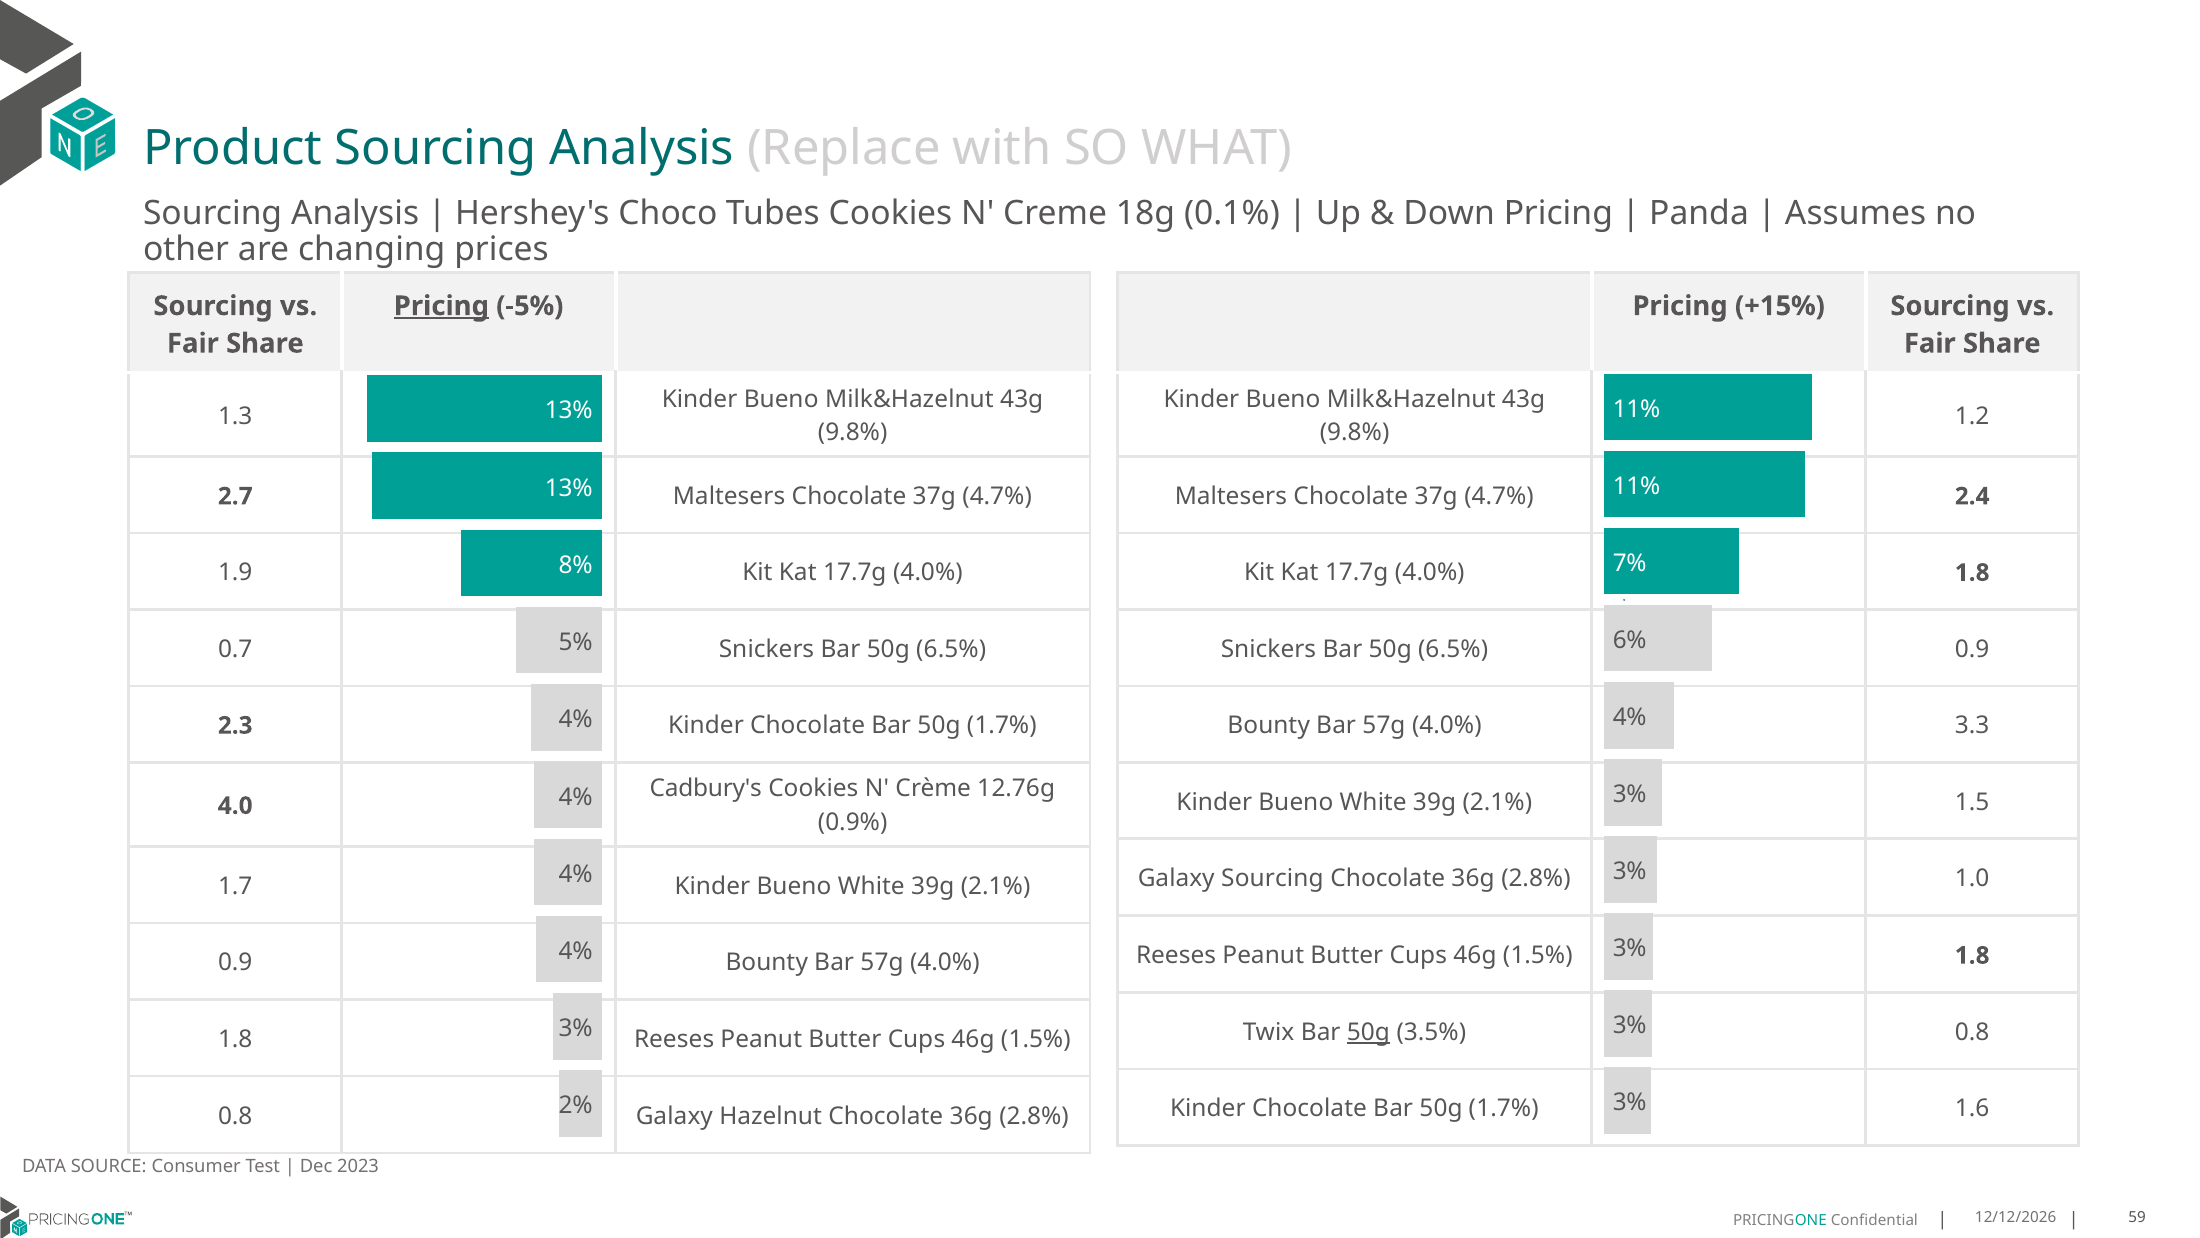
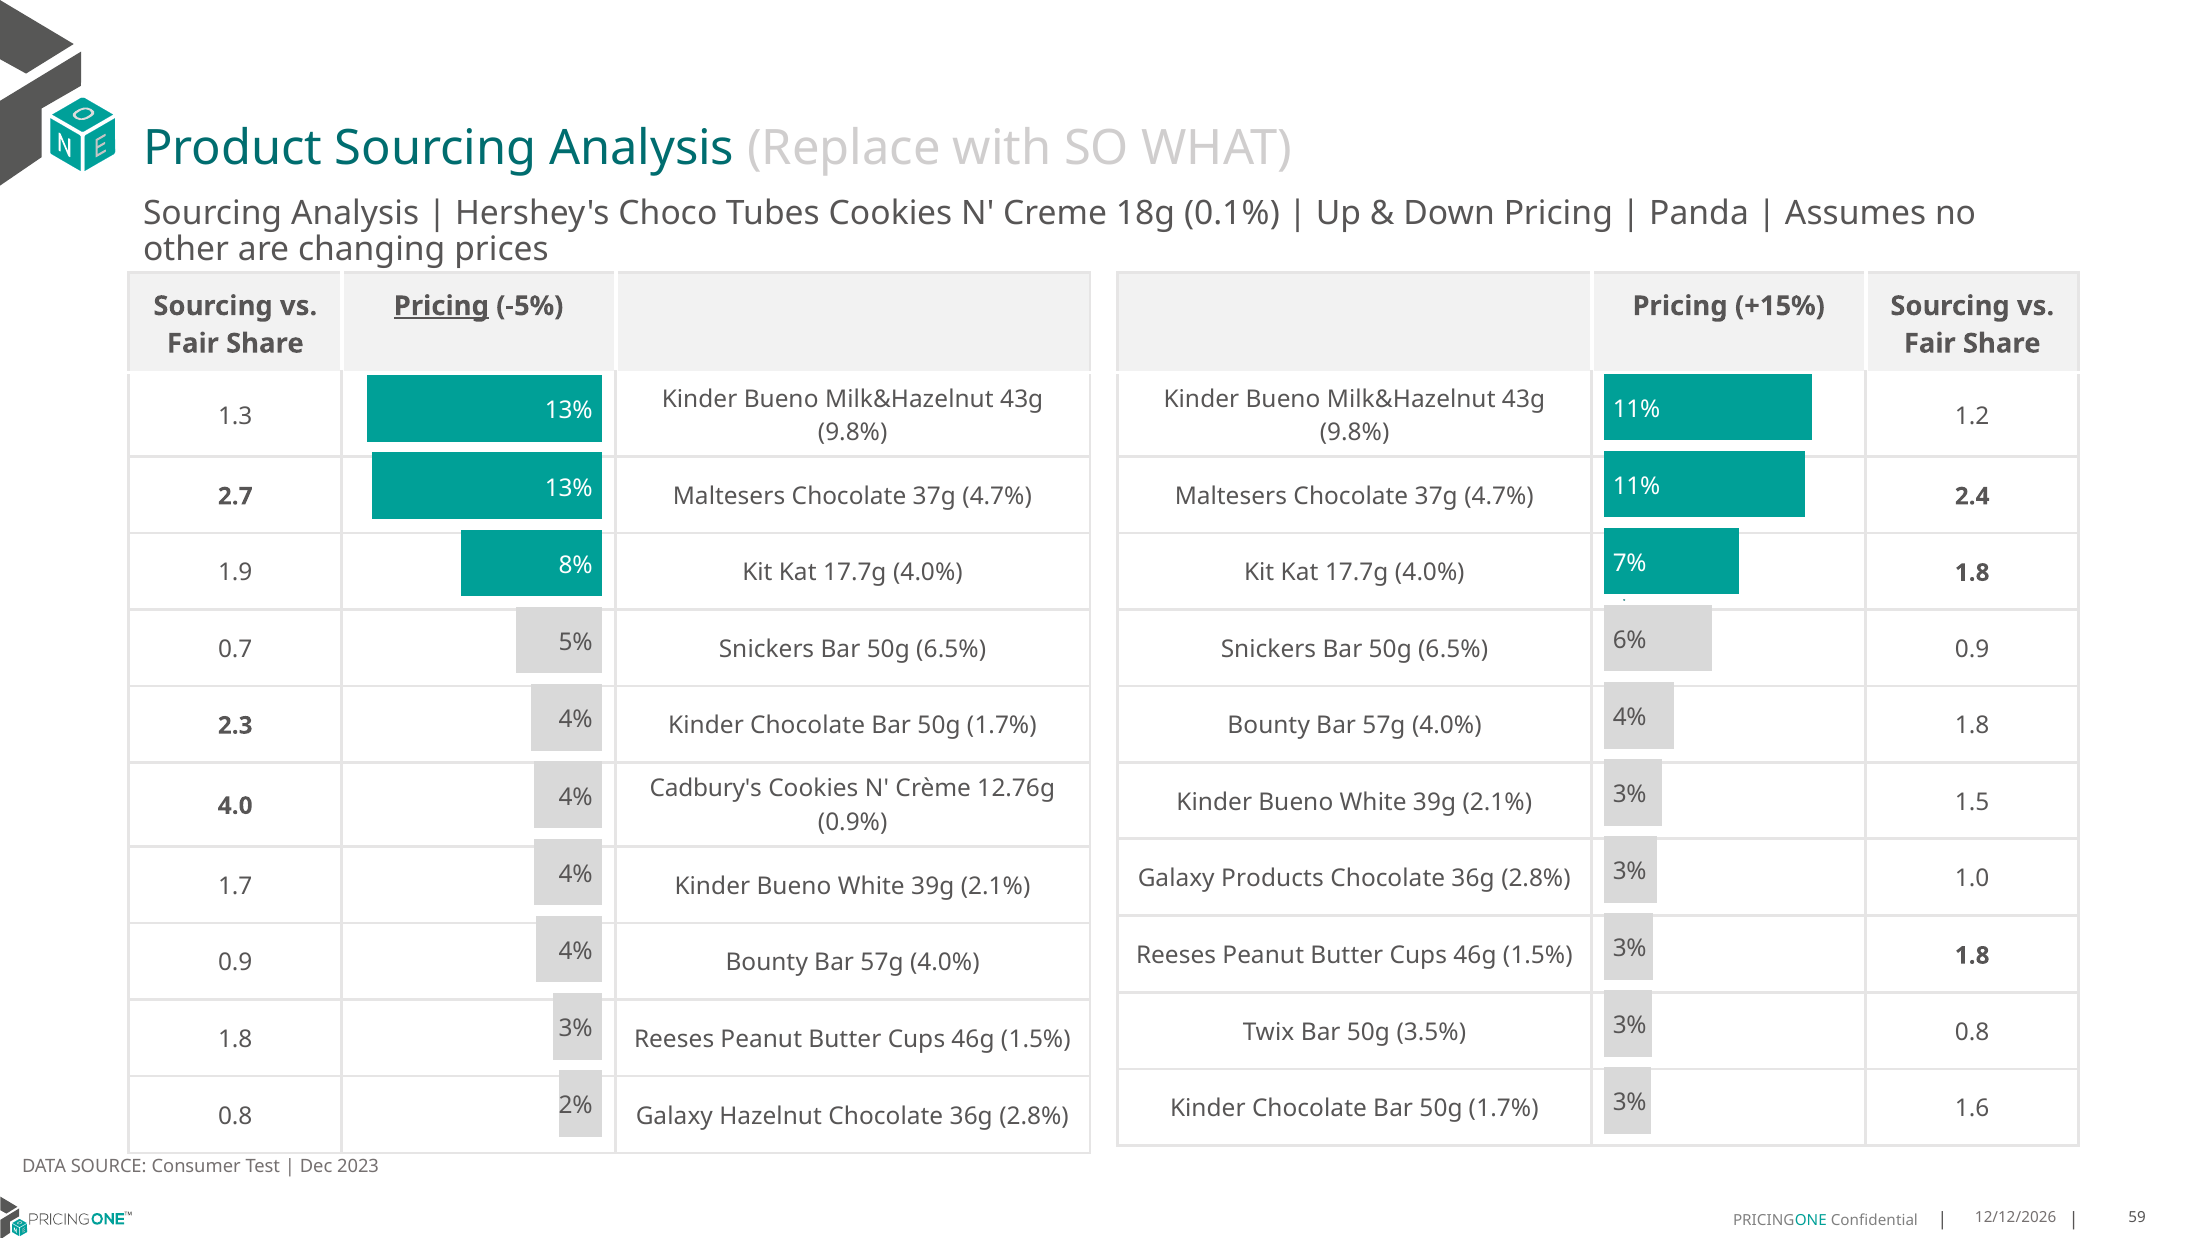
3.3 at (1972, 725): 3.3 -> 1.8
Galaxy Sourcing: Sourcing -> Products
50g at (1368, 1032) underline: present -> none
